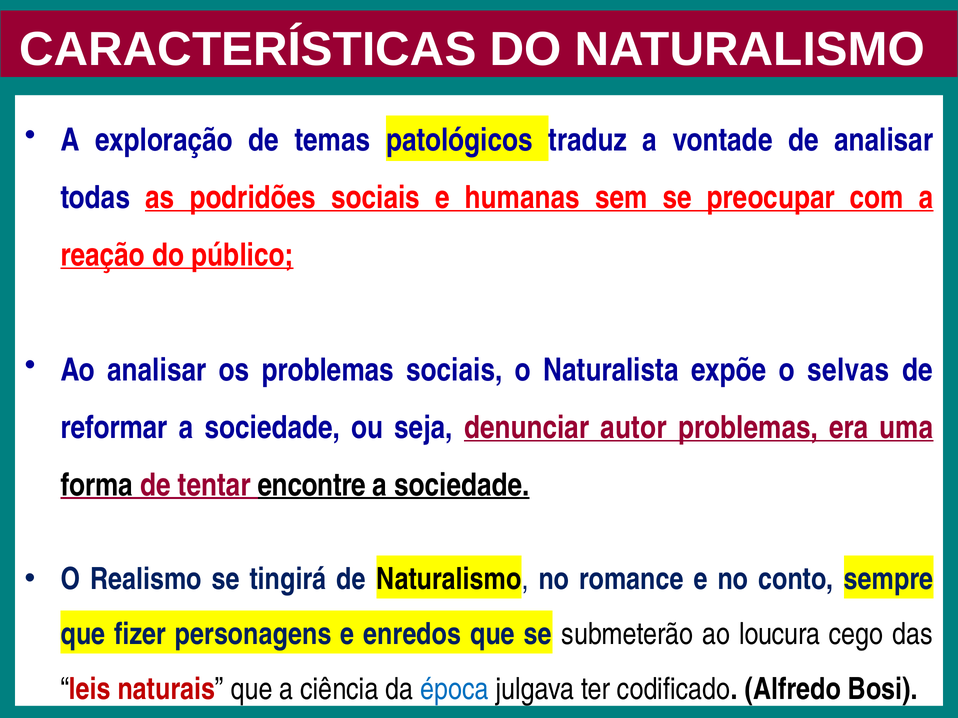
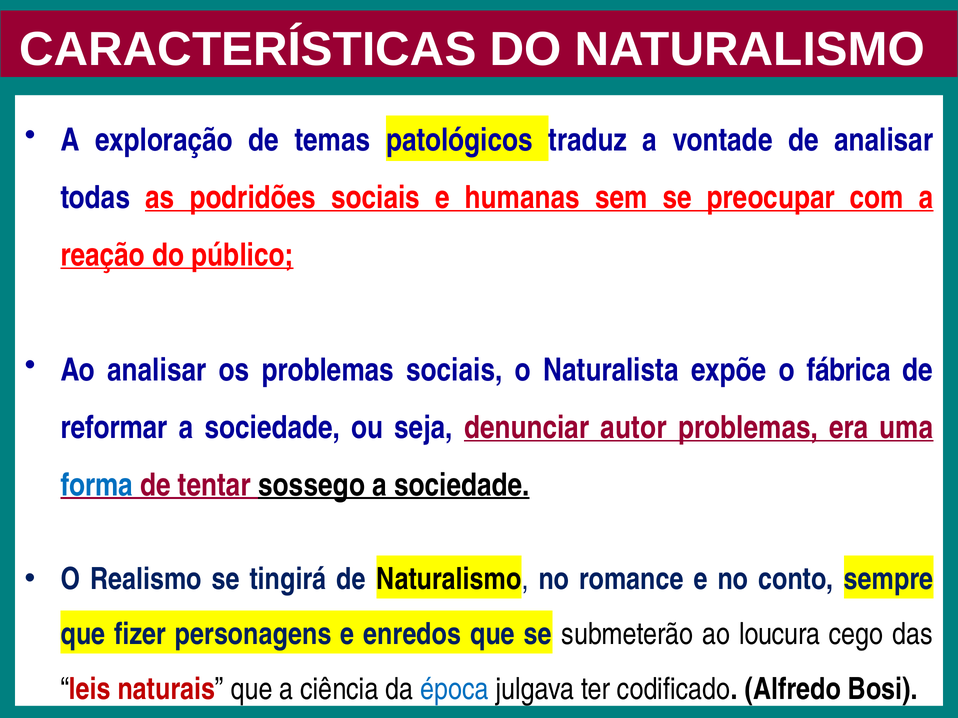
selvas: selvas -> fábrica
forma colour: black -> blue
encontre: encontre -> sossego
